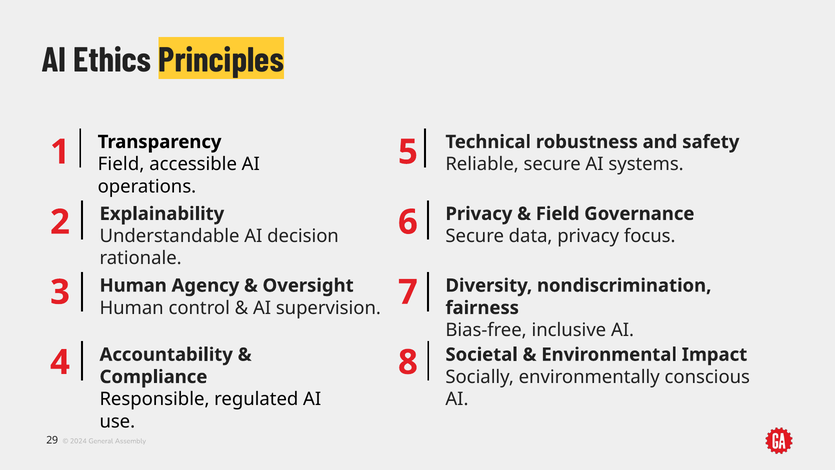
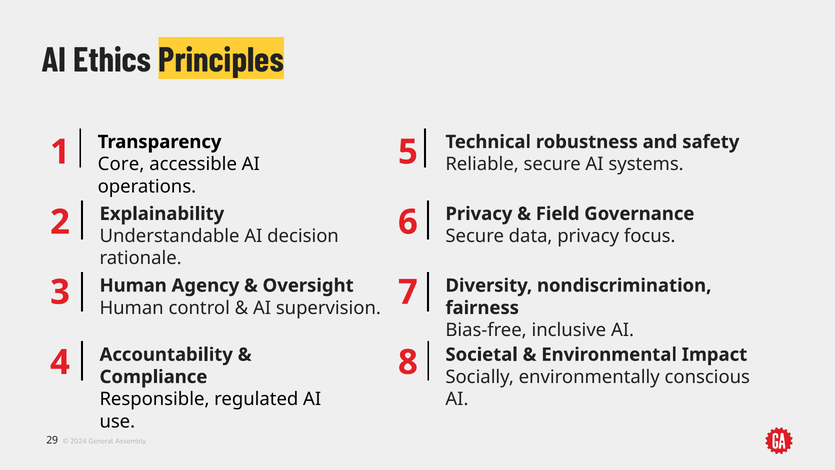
Field at (121, 164): Field -> Core
